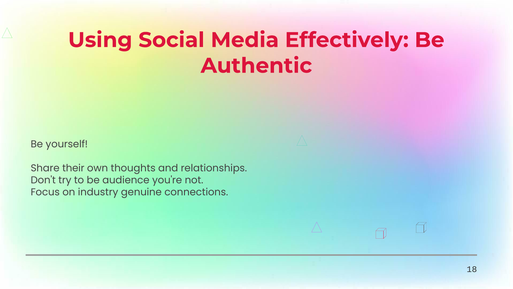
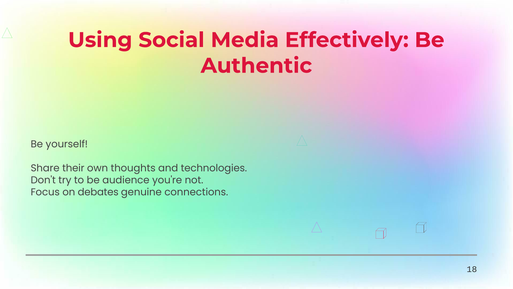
relationships: relationships -> technologies
industry: industry -> debates
